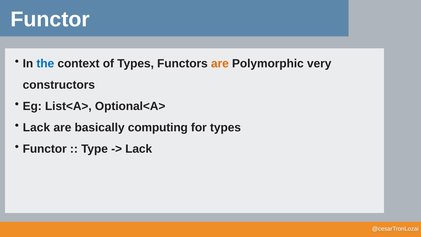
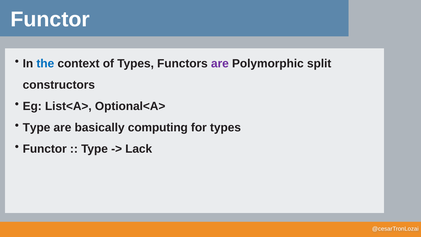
are at (220, 63) colour: orange -> purple
very: very -> split
Lack at (36, 127): Lack -> Type
